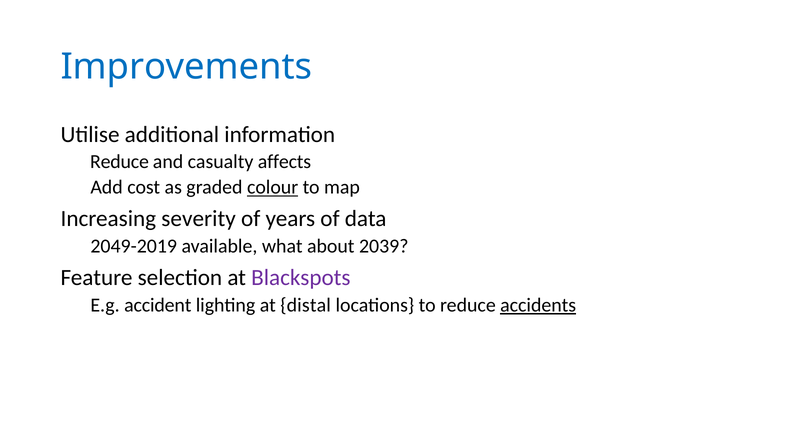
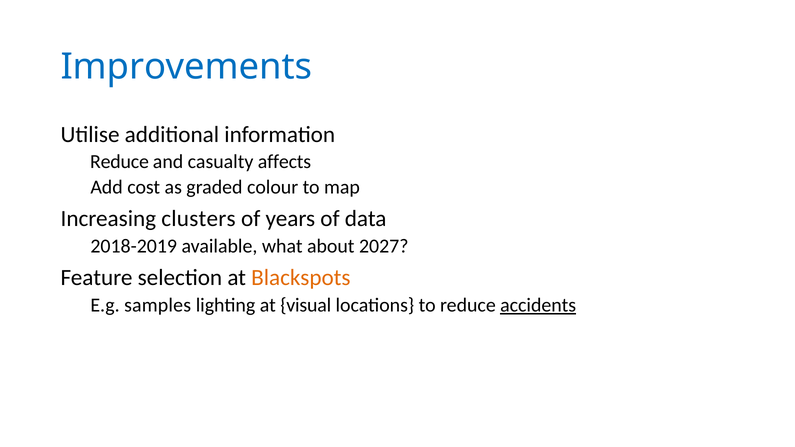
colour underline: present -> none
severity: severity -> clusters
2049-2019: 2049-2019 -> 2018-2019
2039: 2039 -> 2027
Blackspots colour: purple -> orange
accident: accident -> samples
distal: distal -> visual
